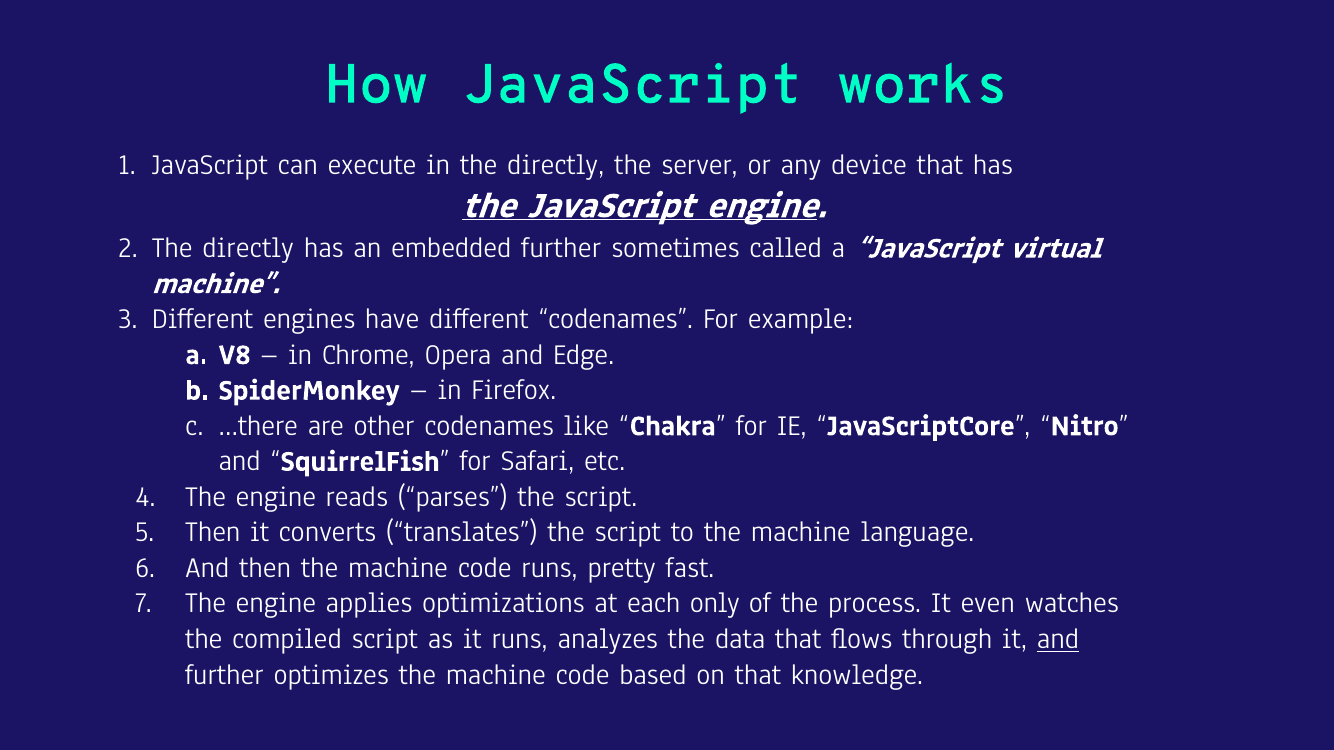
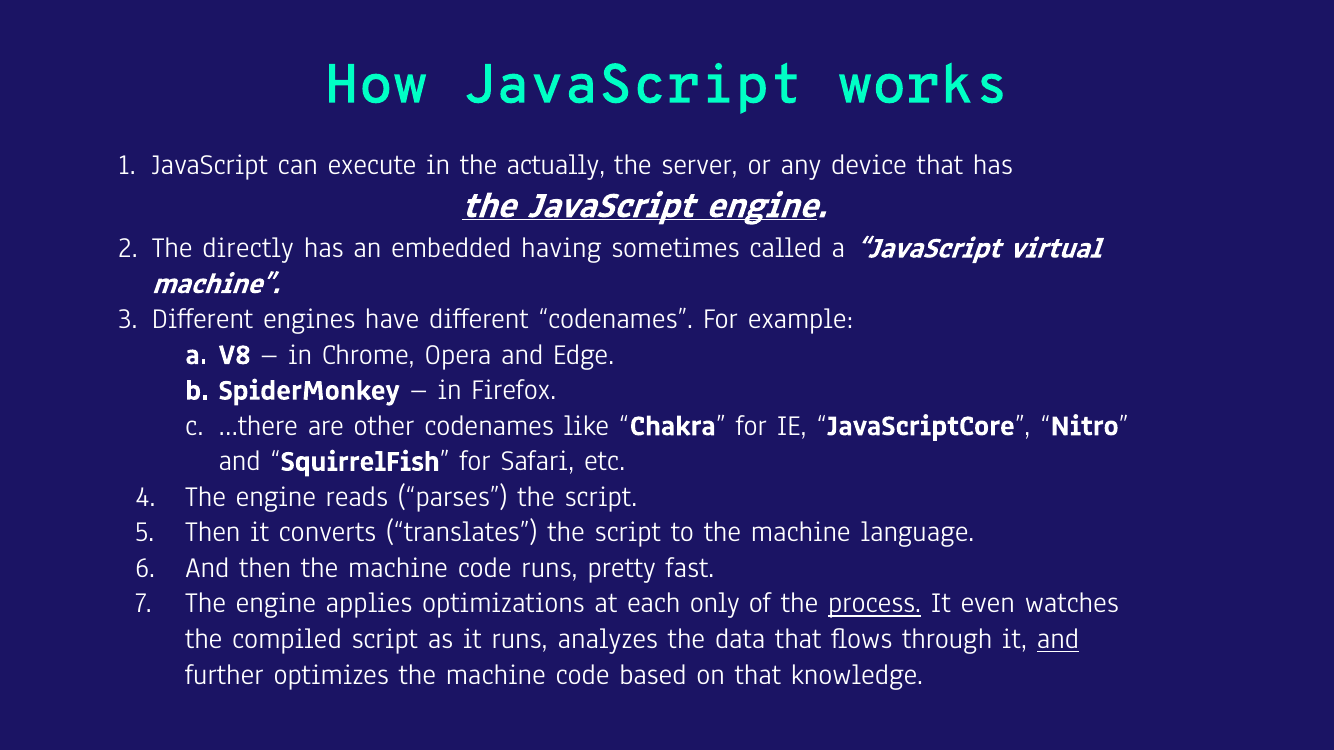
in the directly: directly -> actually
embedded further: further -> having
process underline: none -> present
